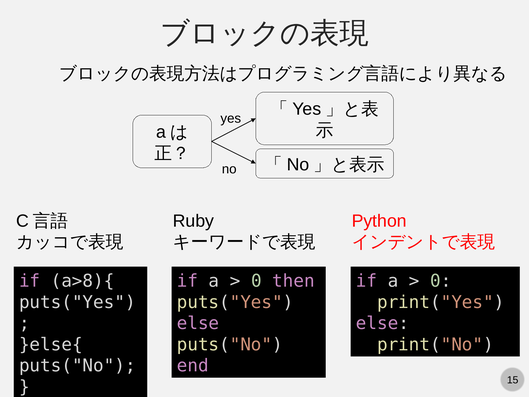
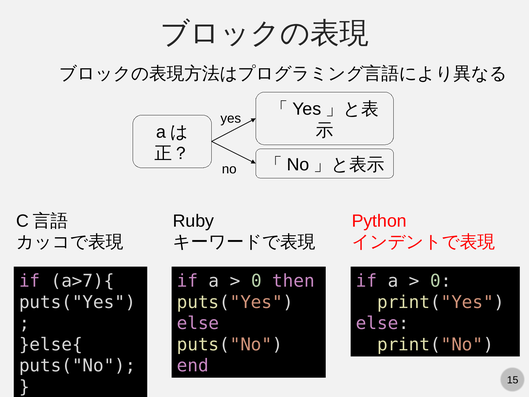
a>8){: a>8){ -> a>7){
